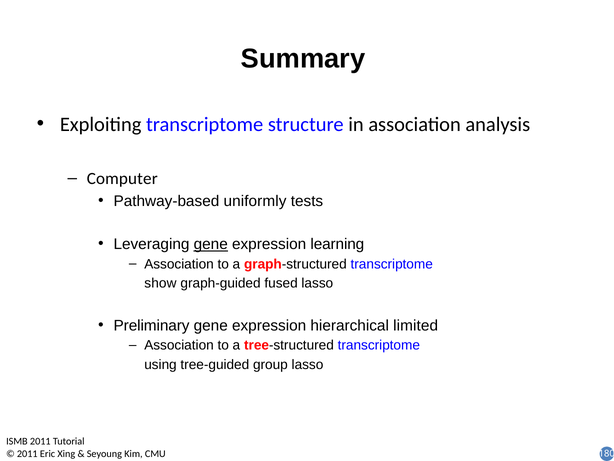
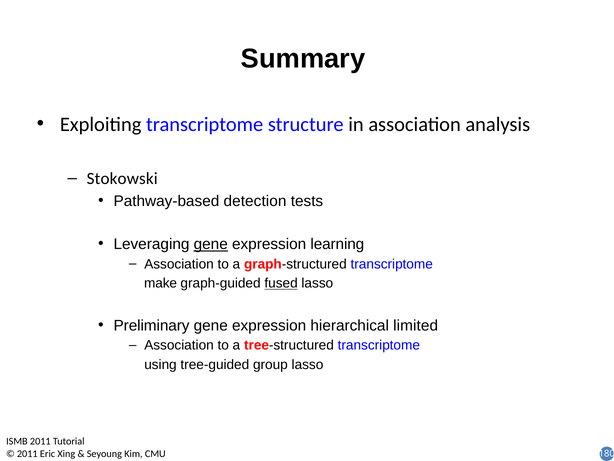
Computer: Computer -> Stokowski
uniformly: uniformly -> detection
show: show -> make
fused underline: none -> present
